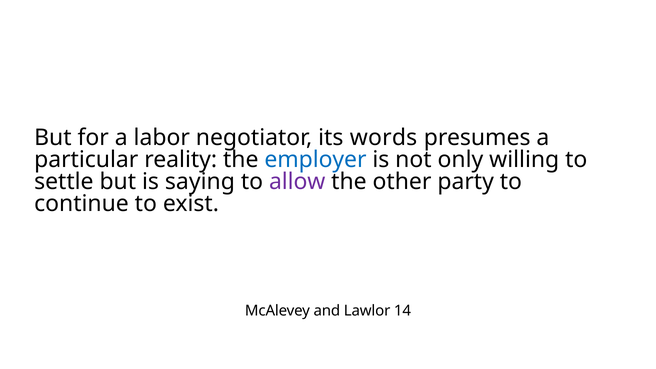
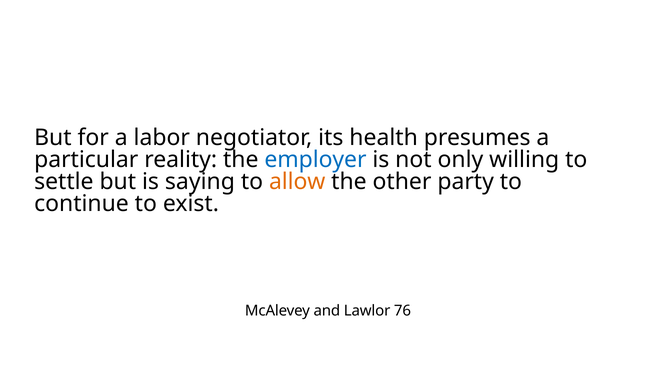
words: words -> health
allow colour: purple -> orange
14: 14 -> 76
